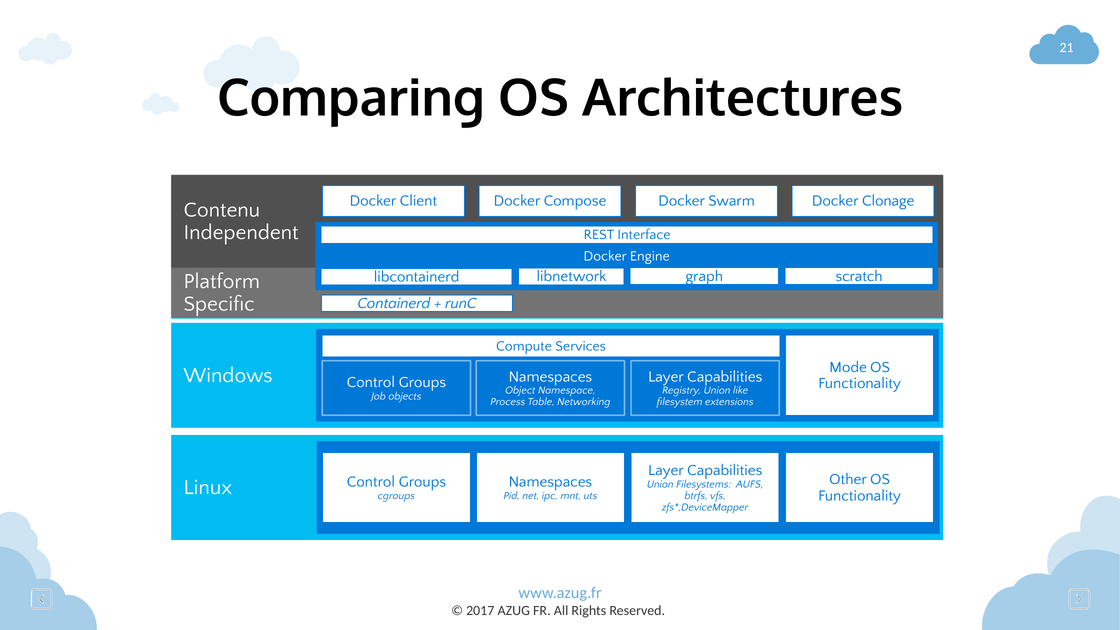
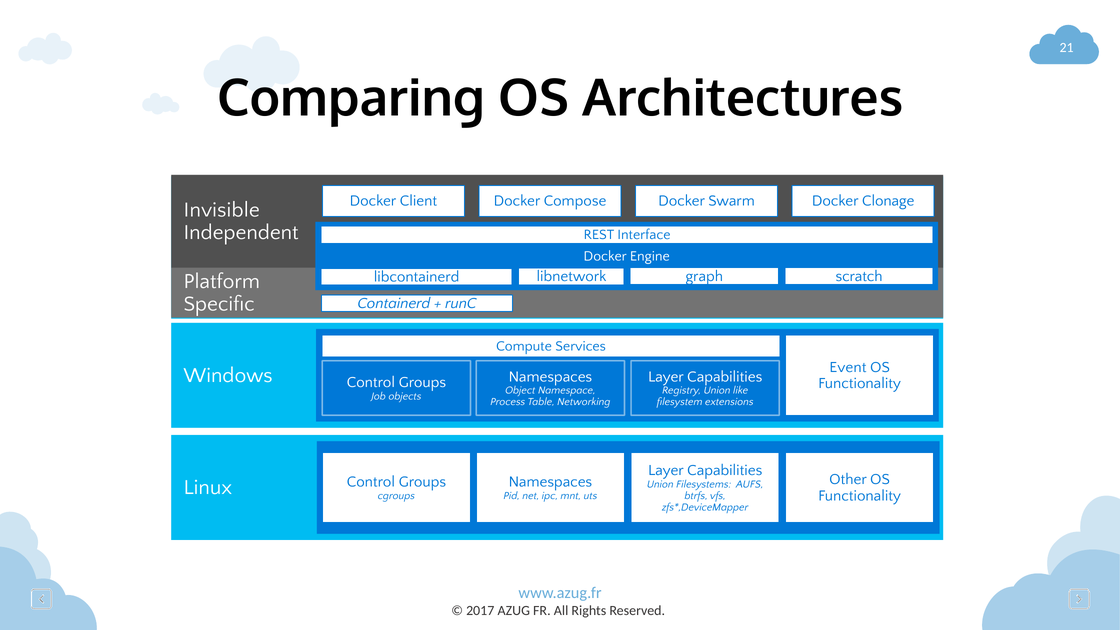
Contenu: Contenu -> Invisible
Mode: Mode -> Event
